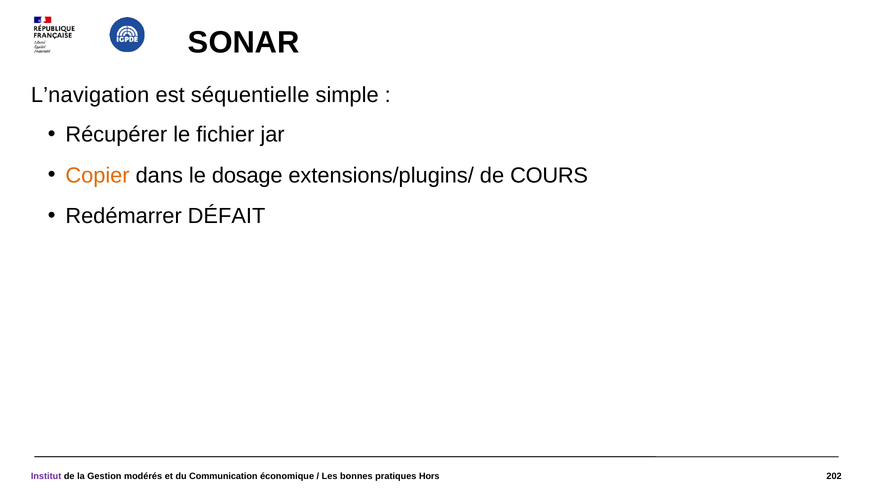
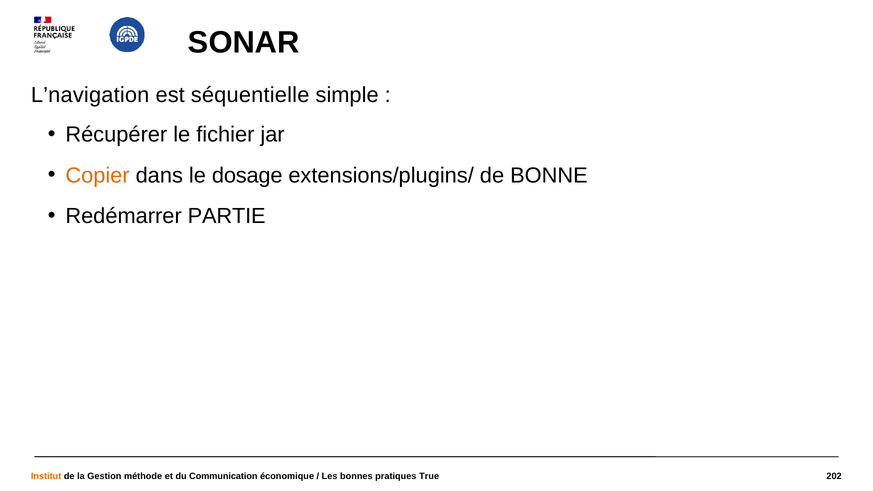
COURS: COURS -> BONNE
DÉFAIT: DÉFAIT -> PARTIE
Institut colour: purple -> orange
modérés: modérés -> méthode
Hors: Hors -> True
